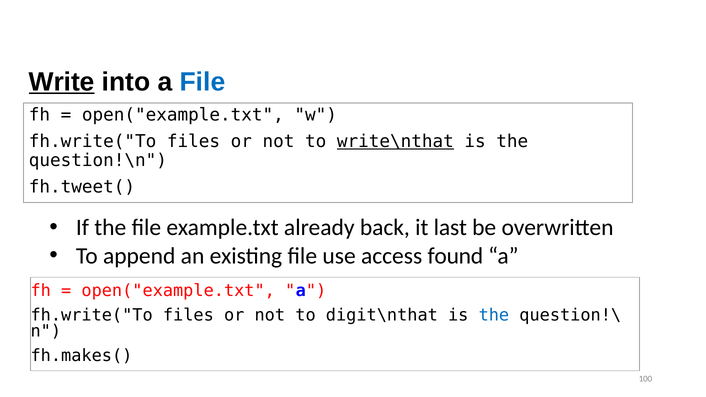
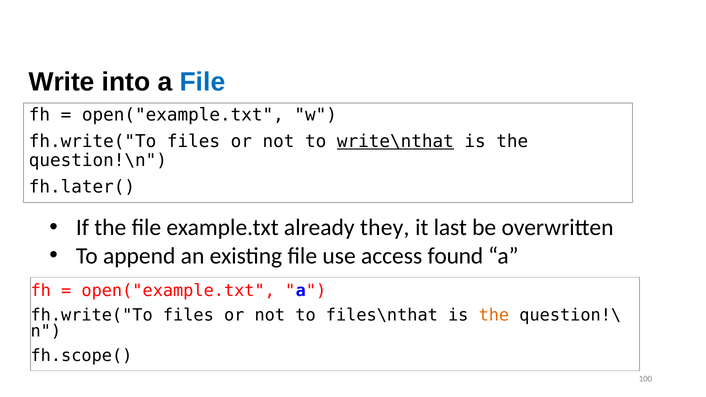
Write underline: present -> none
fh.tweet(: fh.tweet( -> fh.later(
back: back -> they
digit\nthat: digit\nthat -> files\nthat
the at (494, 315) colour: blue -> orange
fh.makes(: fh.makes( -> fh.scope(
